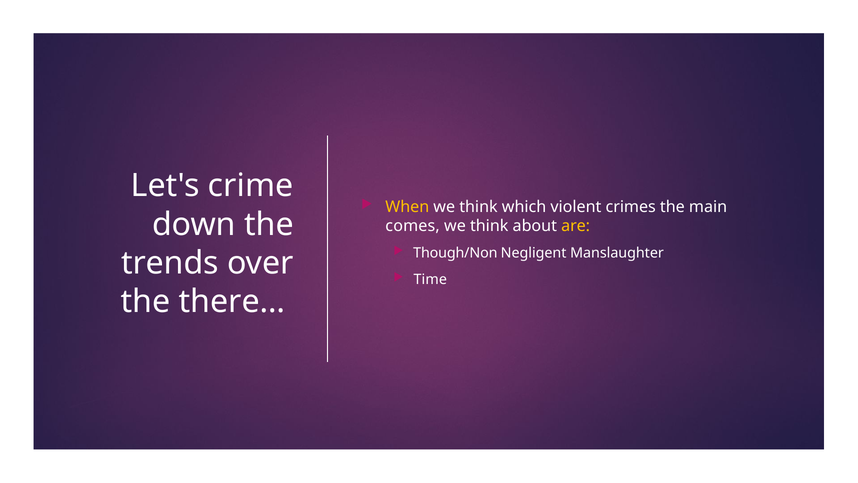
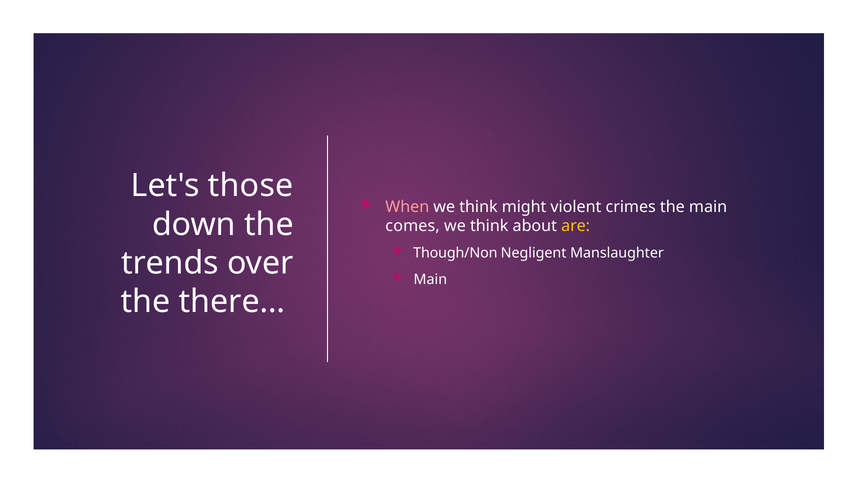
crime: crime -> those
When colour: yellow -> pink
which: which -> might
Time at (430, 279): Time -> Main
